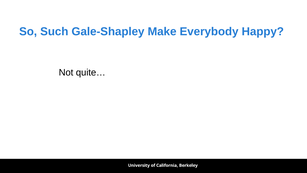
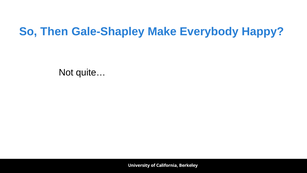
Such: Such -> Then
